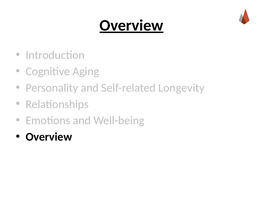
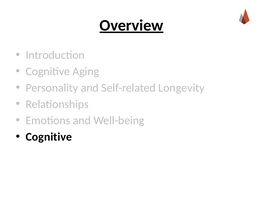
Overview at (49, 137): Overview -> Cognitive
